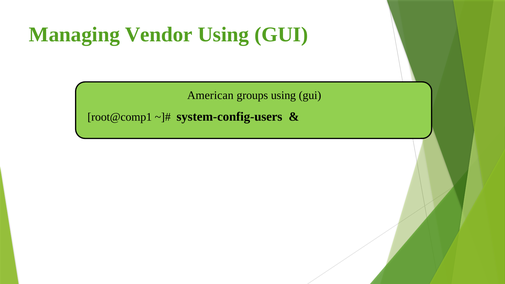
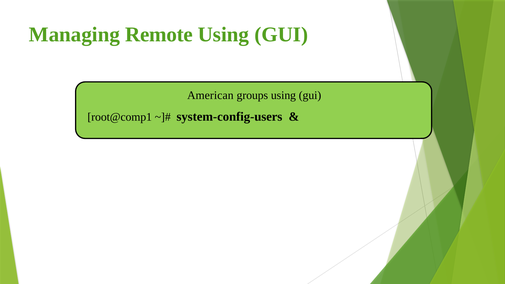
Vendor: Vendor -> Remote
